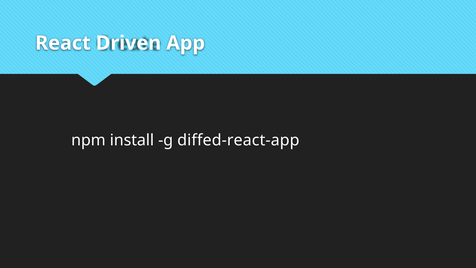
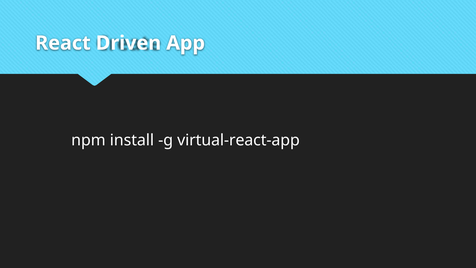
diffed-react-app: diffed-react-app -> virtual-react-app
